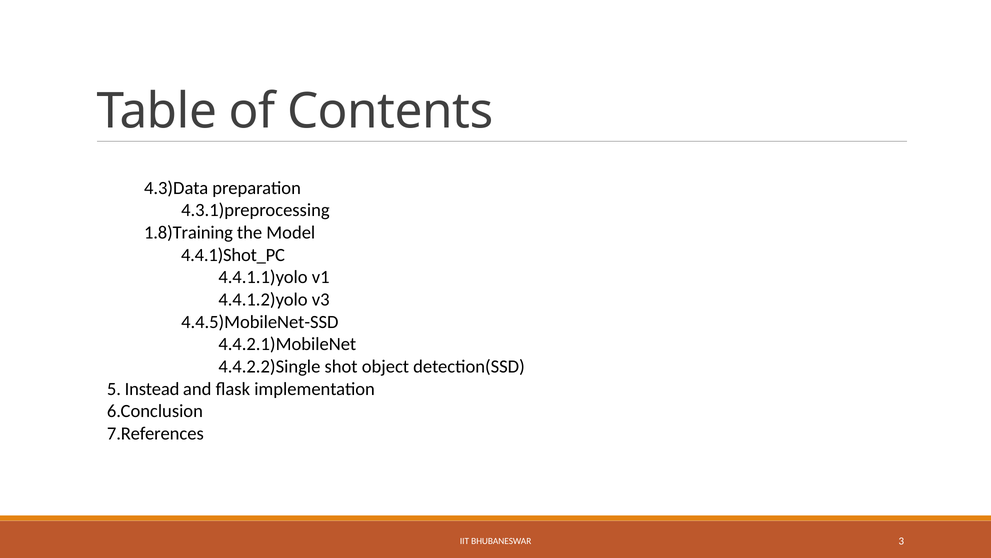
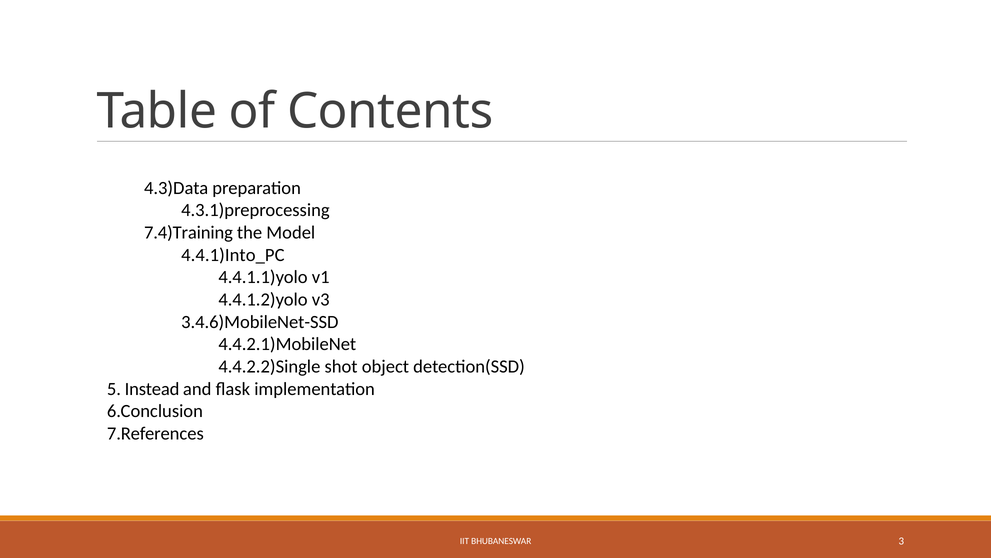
1.8)Training: 1.8)Training -> 7.4)Training
4.4.1)Shot_PC: 4.4.1)Shot_PC -> 4.4.1)Into_PC
4.4.5)MobileNet-SSD: 4.4.5)MobileNet-SSD -> 3.4.6)MobileNet-SSD
